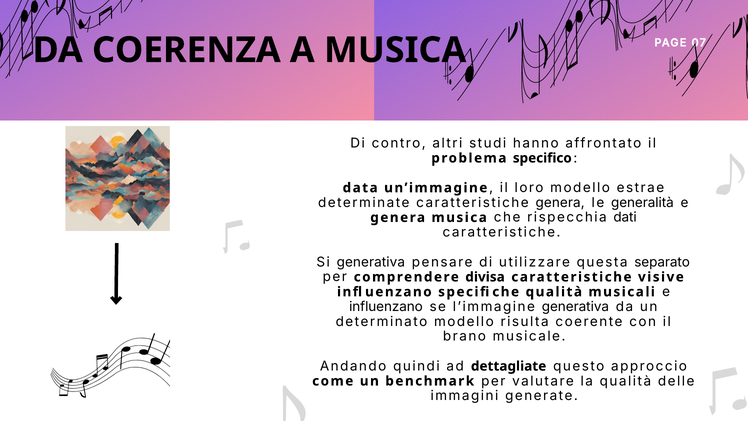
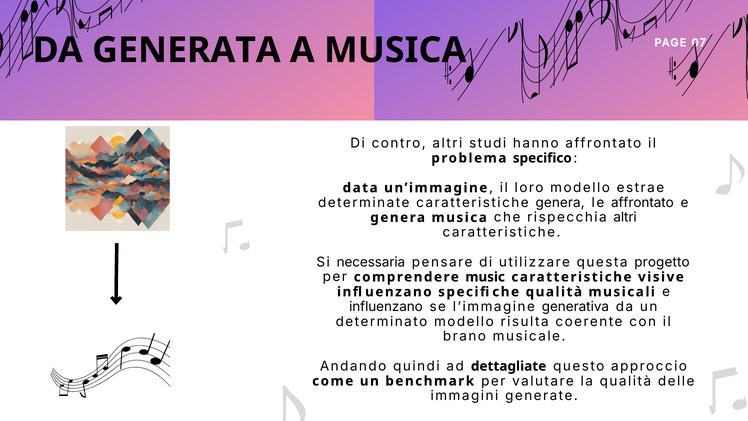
COERENZA: COERENZA -> GENERATA
le generalità: generalità -> affrontato
rispecchia dati: dati -> altri
Si generativa: generativa -> necessaria
separato: separato -> progetto
divisa: divisa -> music
